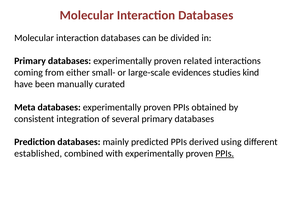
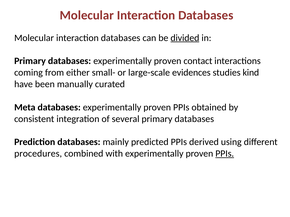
divided underline: none -> present
related: related -> contact
established: established -> procedures
